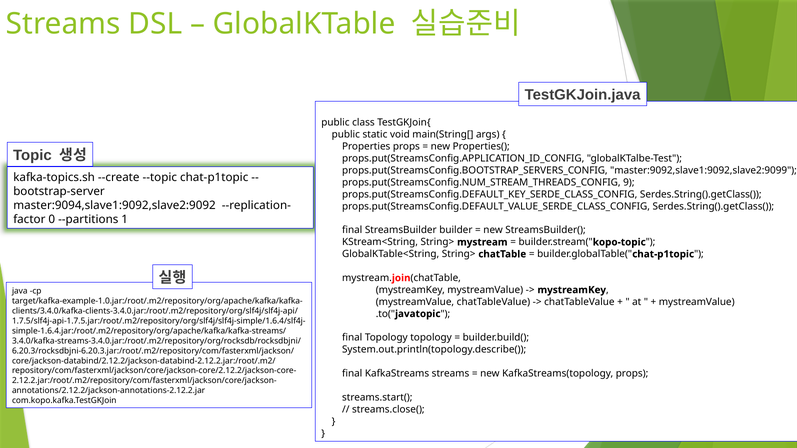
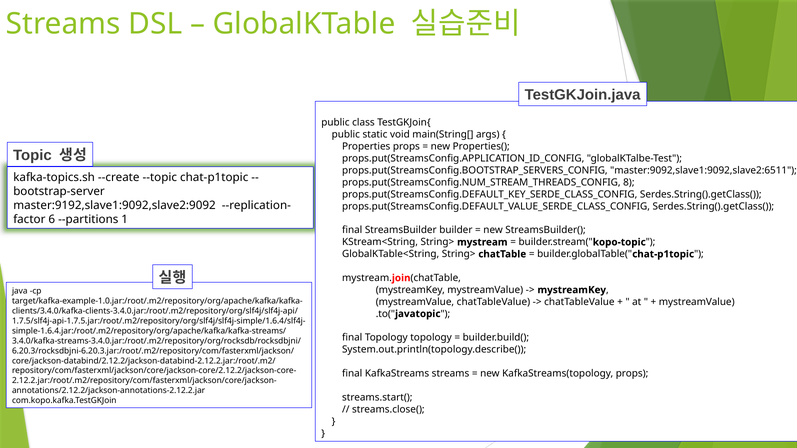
master:9092,slave1:9092,slave2:9099: master:9092,slave1:9092,slave2:9099 -> master:9092,slave1:9092,slave2:6511
9: 9 -> 8
master:9094,slave1:9092,slave2:9092: master:9094,slave1:9092,slave2:9092 -> master:9192,slave1:9092,slave2:9092
0: 0 -> 6
